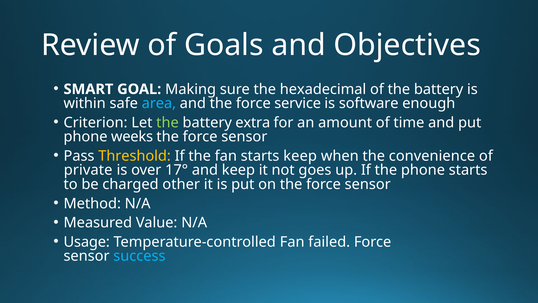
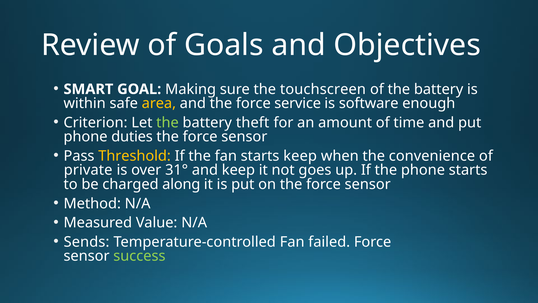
hexadecimal: hexadecimal -> touchscreen
area colour: light blue -> yellow
extra: extra -> theft
weeks: weeks -> duties
17°: 17° -> 31°
other: other -> along
Usage: Usage -> Sends
success colour: light blue -> light green
